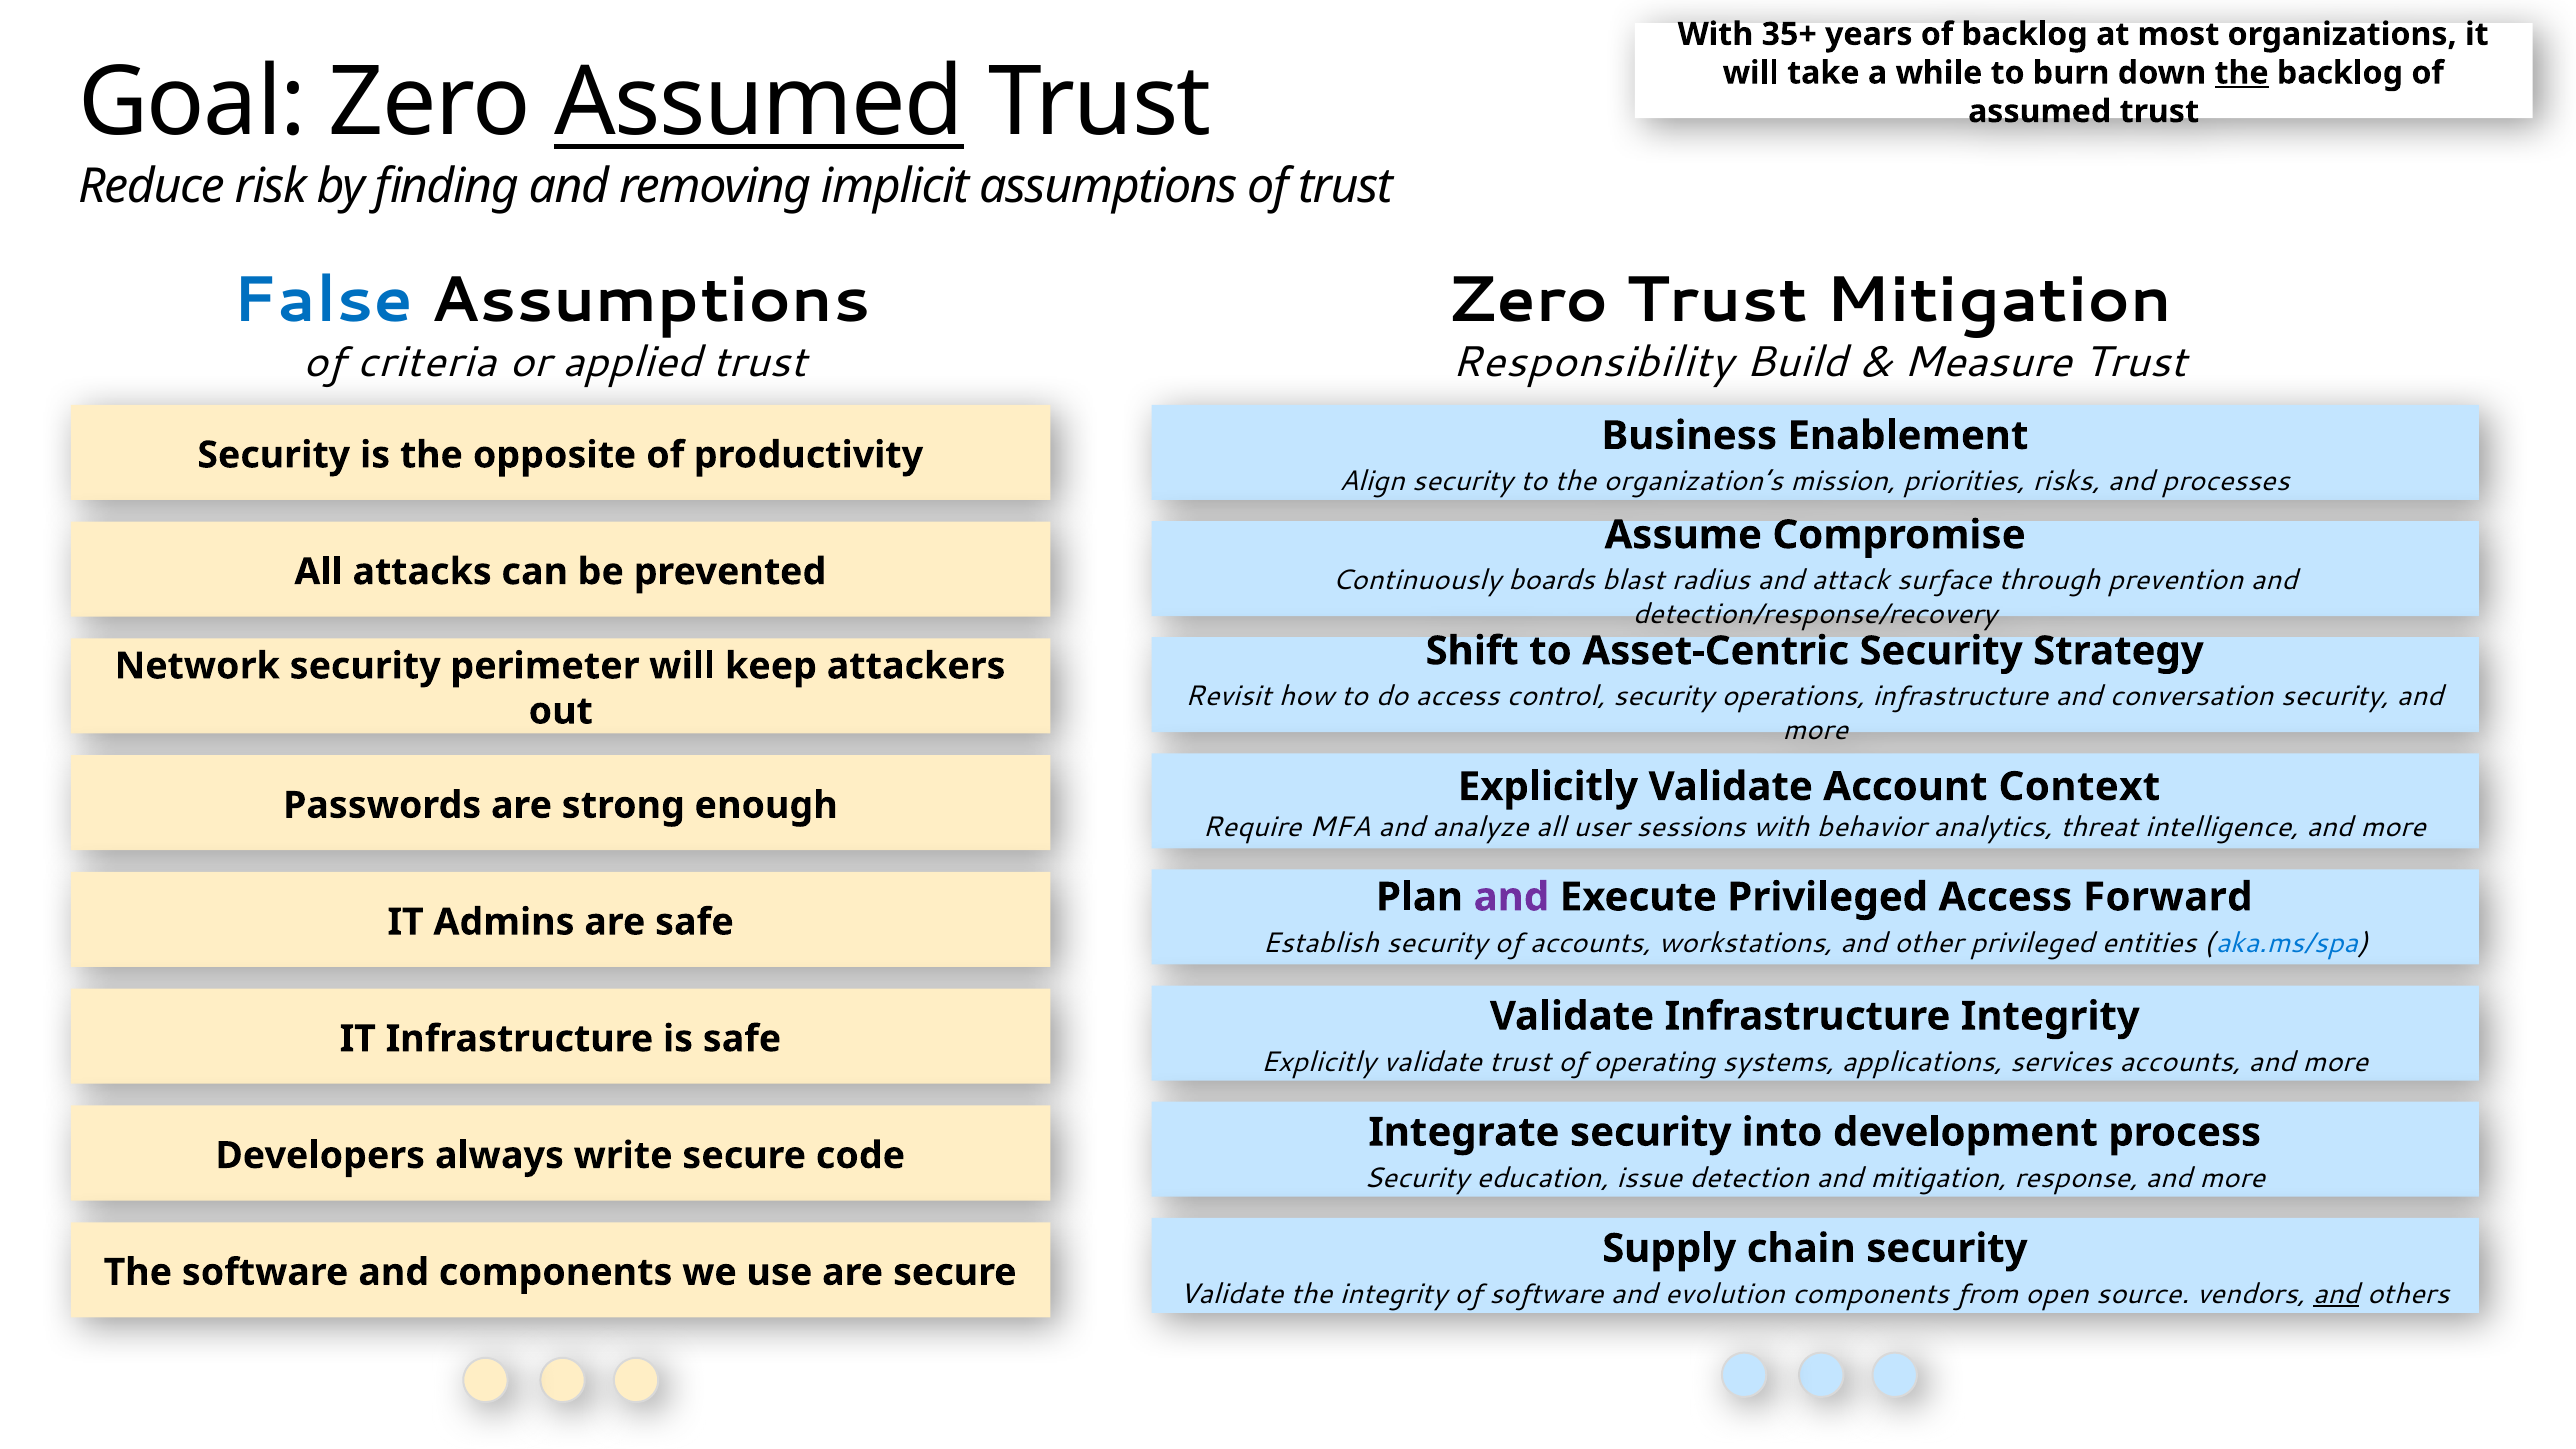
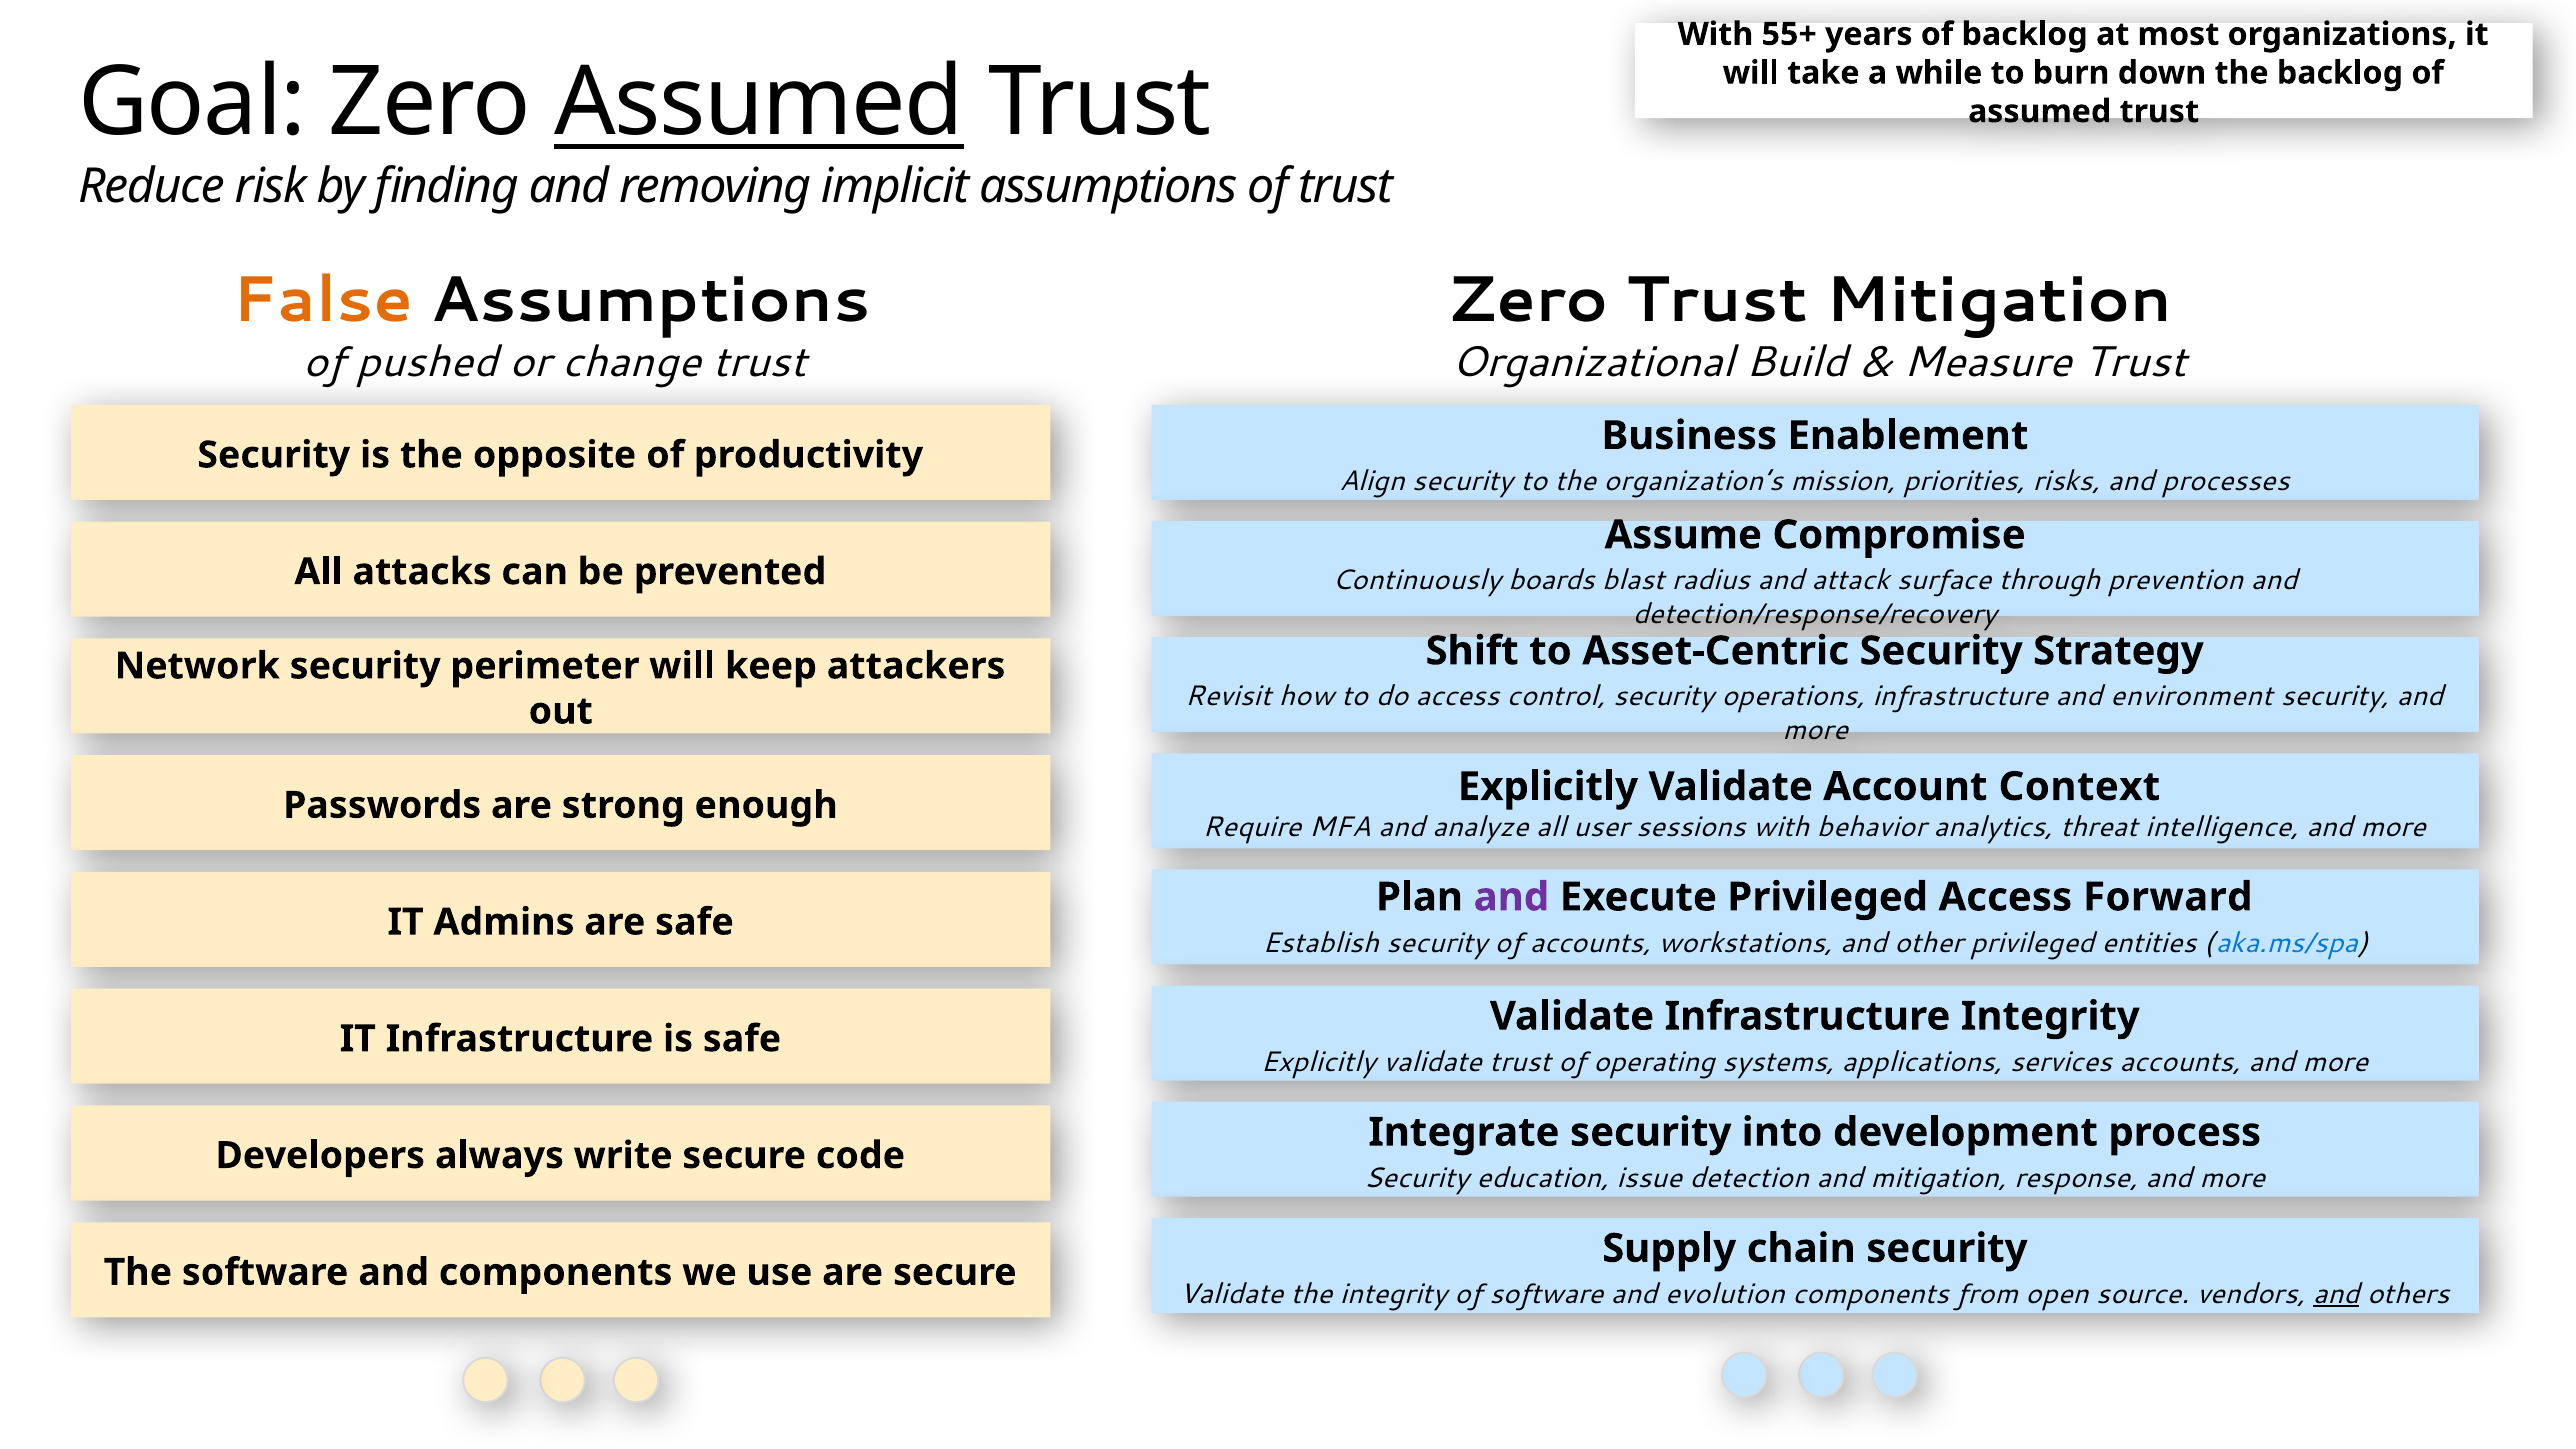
35+: 35+ -> 55+
the at (2242, 73) underline: present -> none
False colour: blue -> orange
criteria: criteria -> pushed
applied: applied -> change
Responsibility: Responsibility -> Organizational
conversation: conversation -> environment
